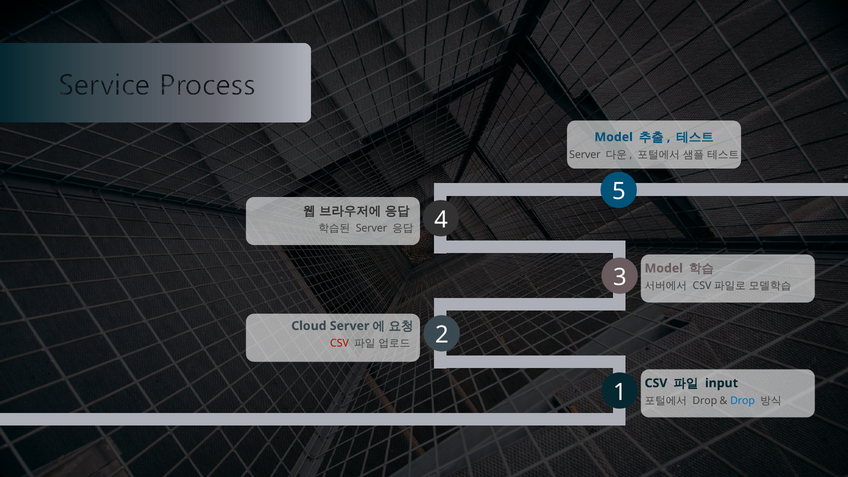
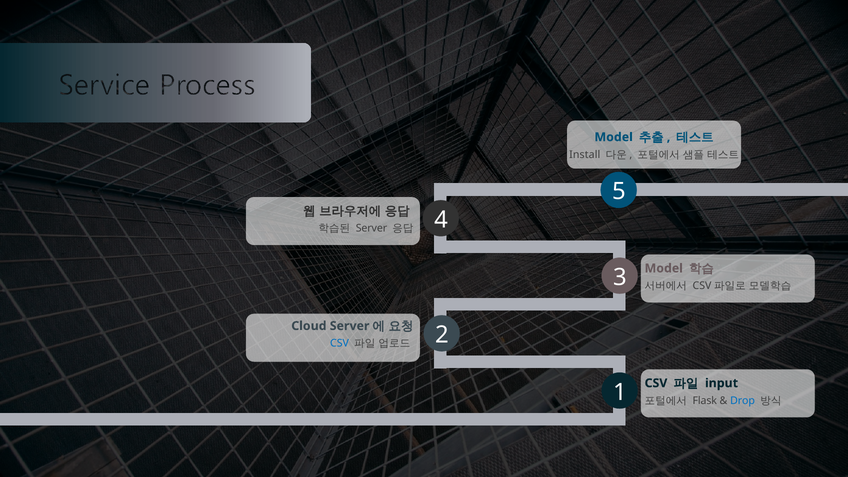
Server at (585, 155): Server -> Install
CSV at (339, 343) colour: red -> blue
Drop at (705, 401): Drop -> Flask
